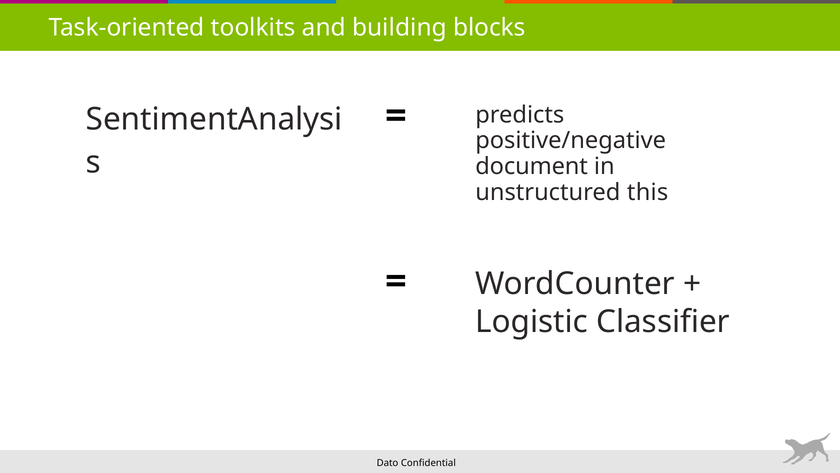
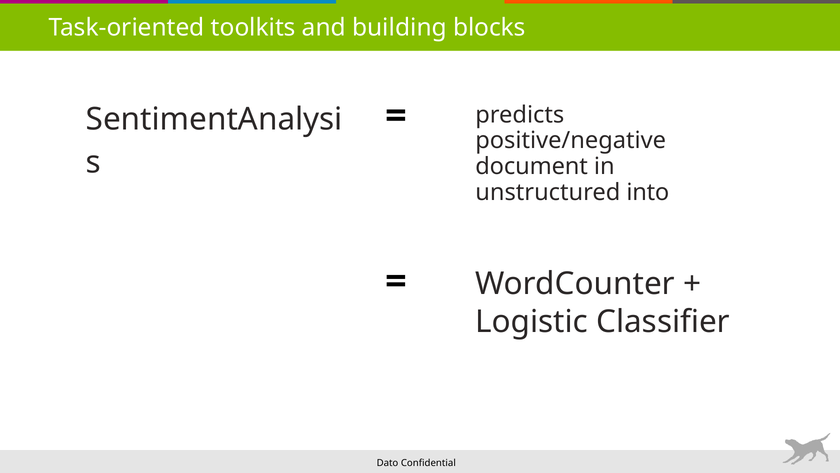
this: this -> into
